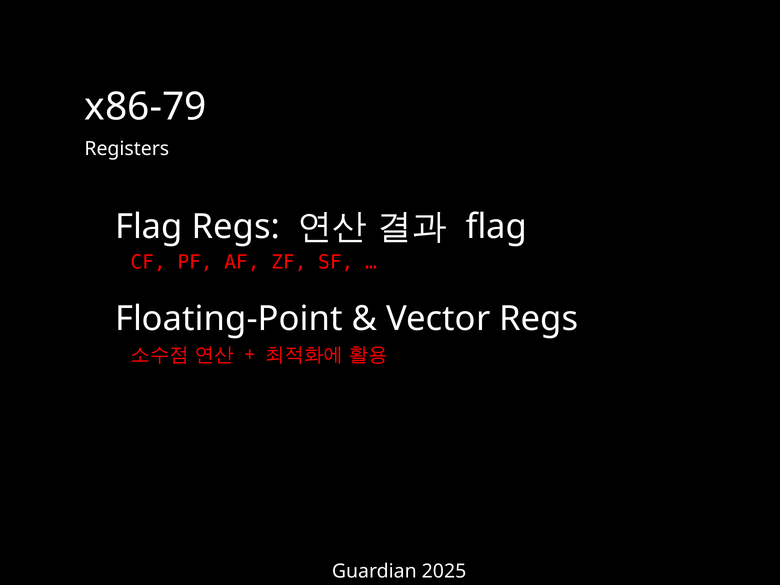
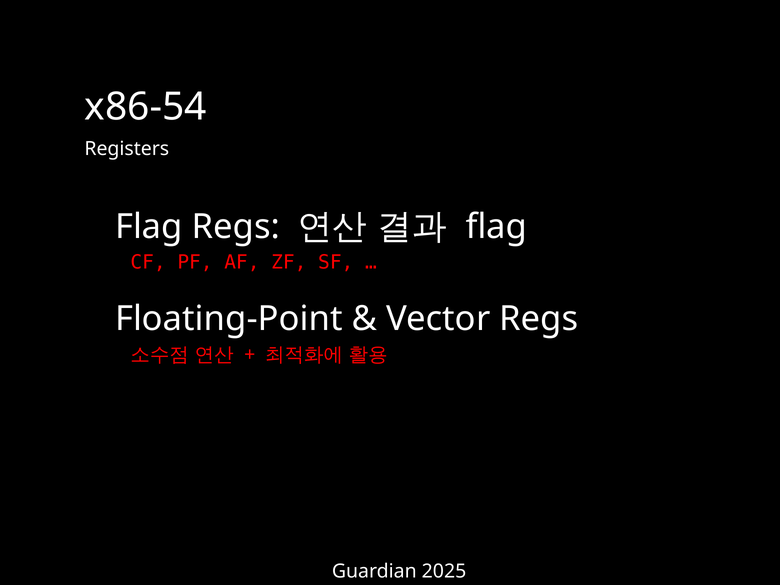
x86-79: x86-79 -> x86-54
